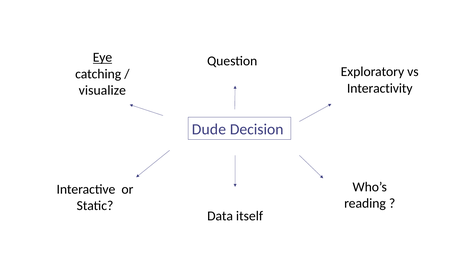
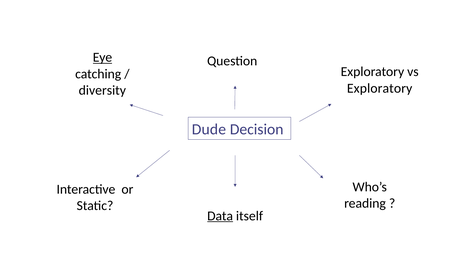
Interactivity at (380, 88): Interactivity -> Exploratory
visualize: visualize -> diversity
Data underline: none -> present
